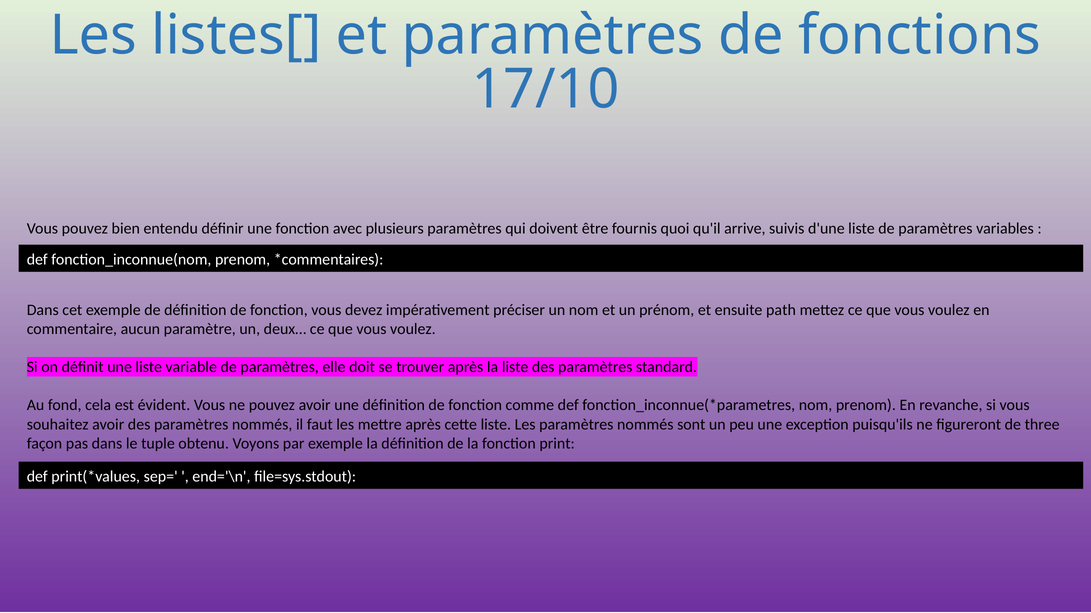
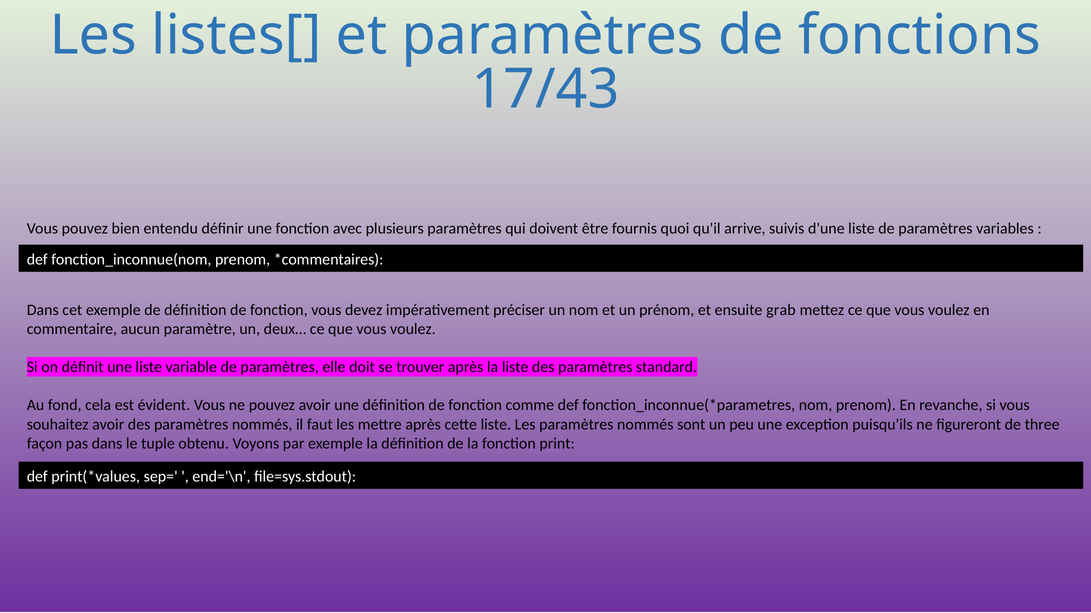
17/10: 17/10 -> 17/43
path: path -> grab
